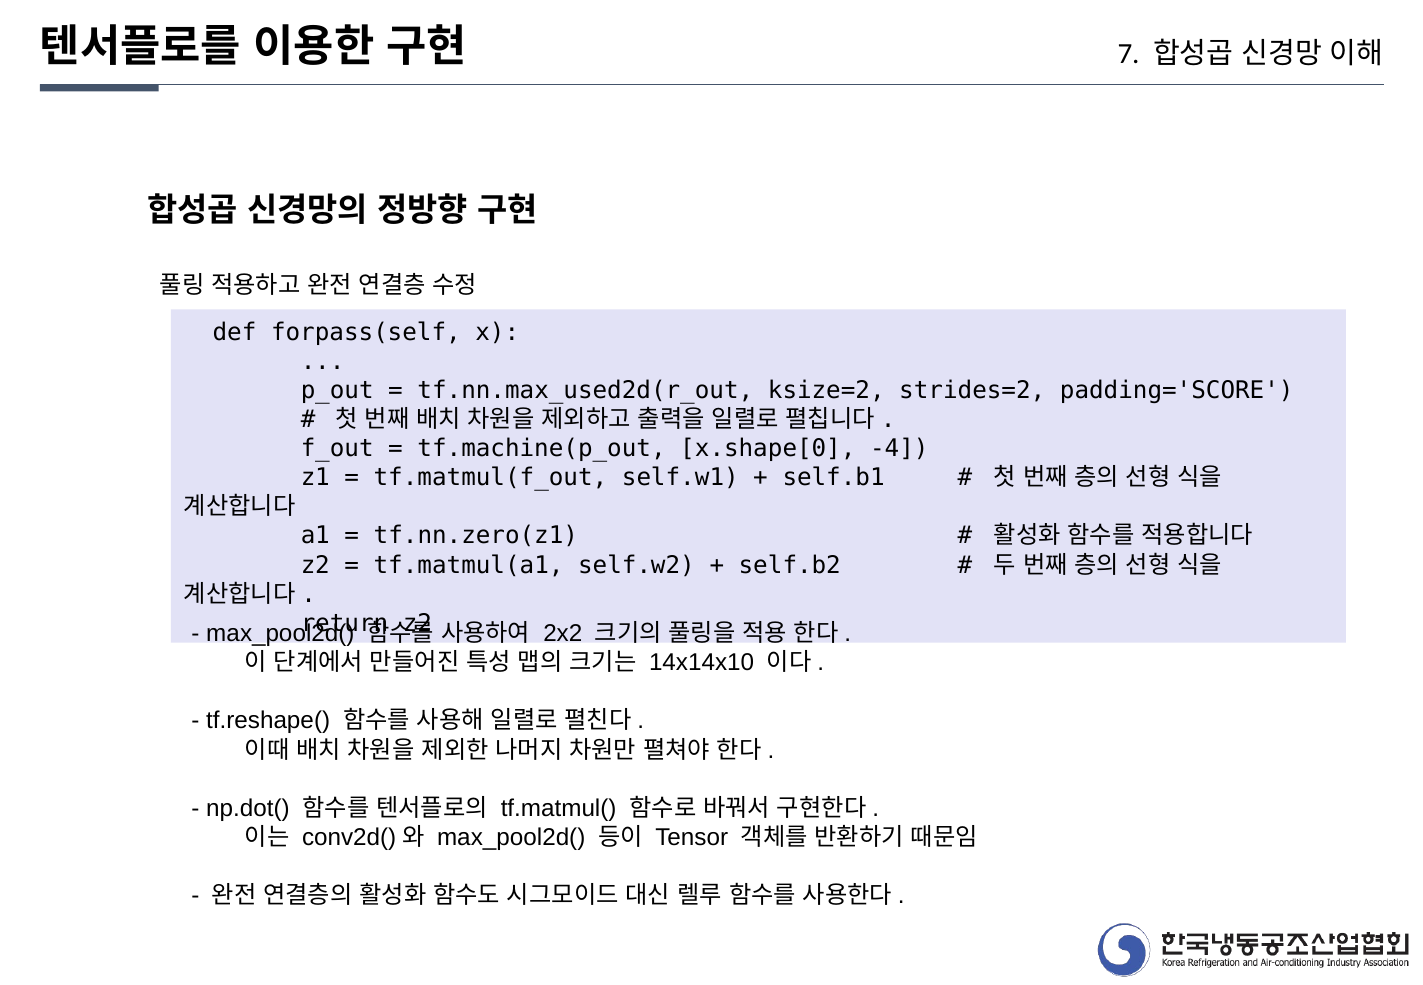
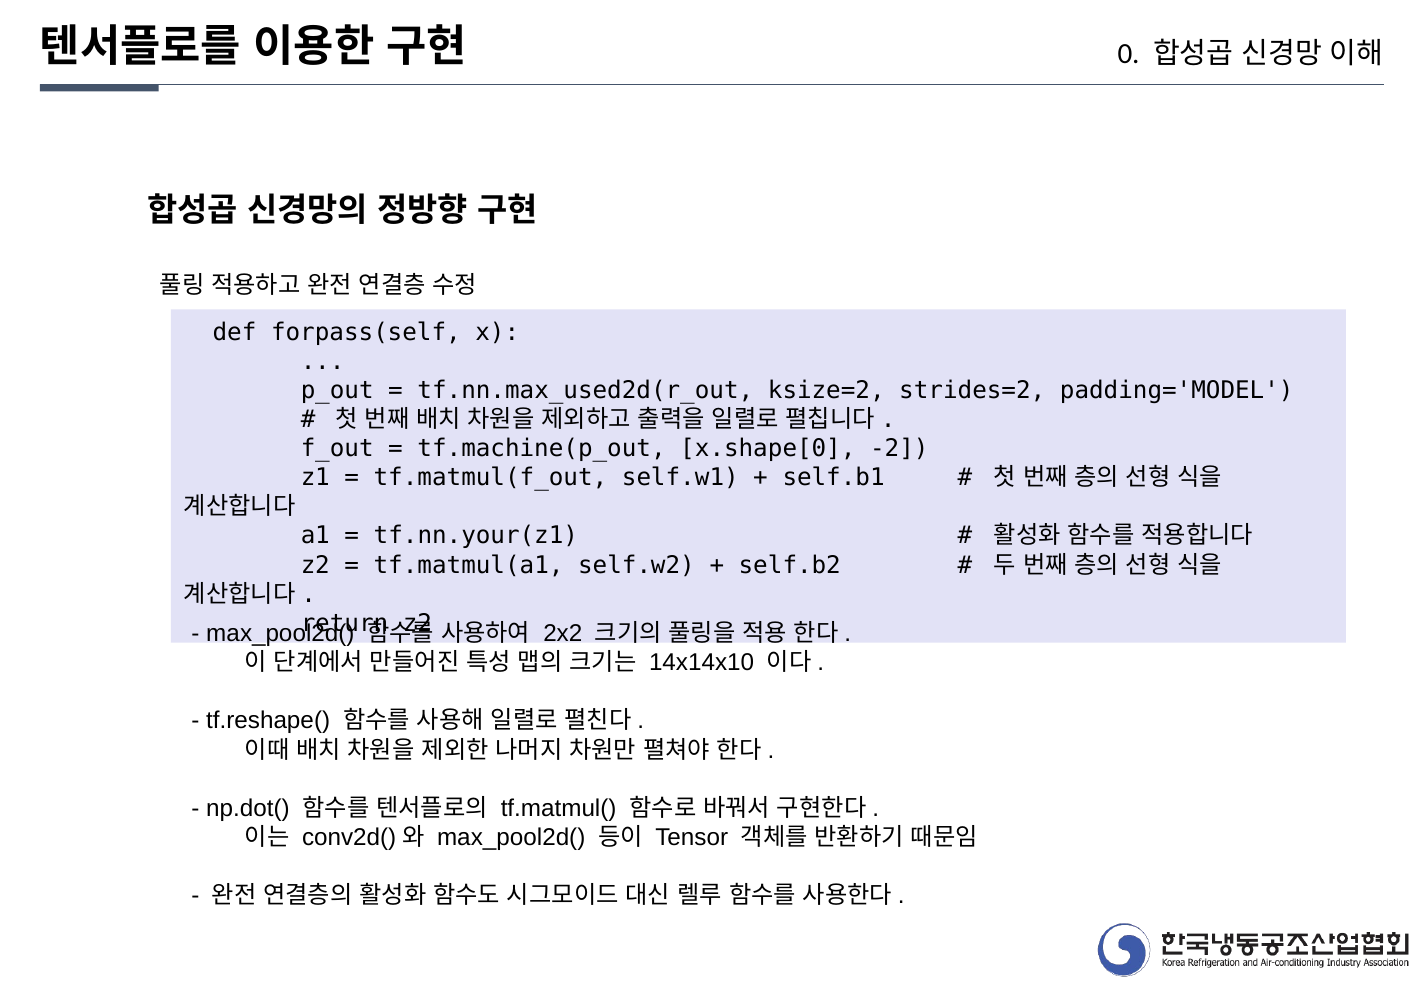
7: 7 -> 0
padding='SCORE: padding='SCORE -> padding='MODEL
-4: -4 -> -2
tf.nn.zero(z1: tf.nn.zero(z1 -> tf.nn.your(z1
